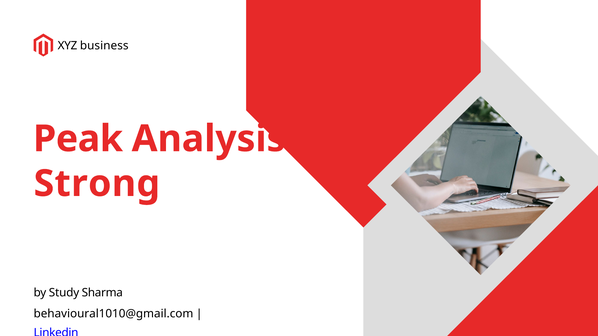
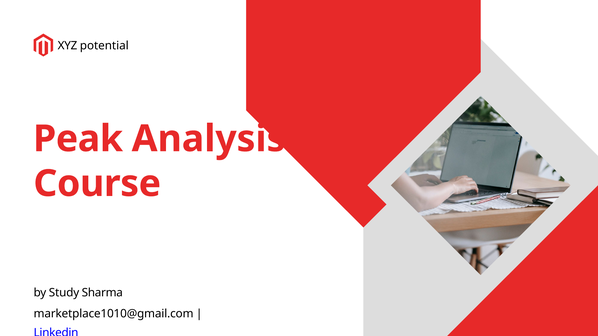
business: business -> potential
Strong: Strong -> Course
behavioural1010@gmail.com: behavioural1010@gmail.com -> marketplace1010@gmail.com
